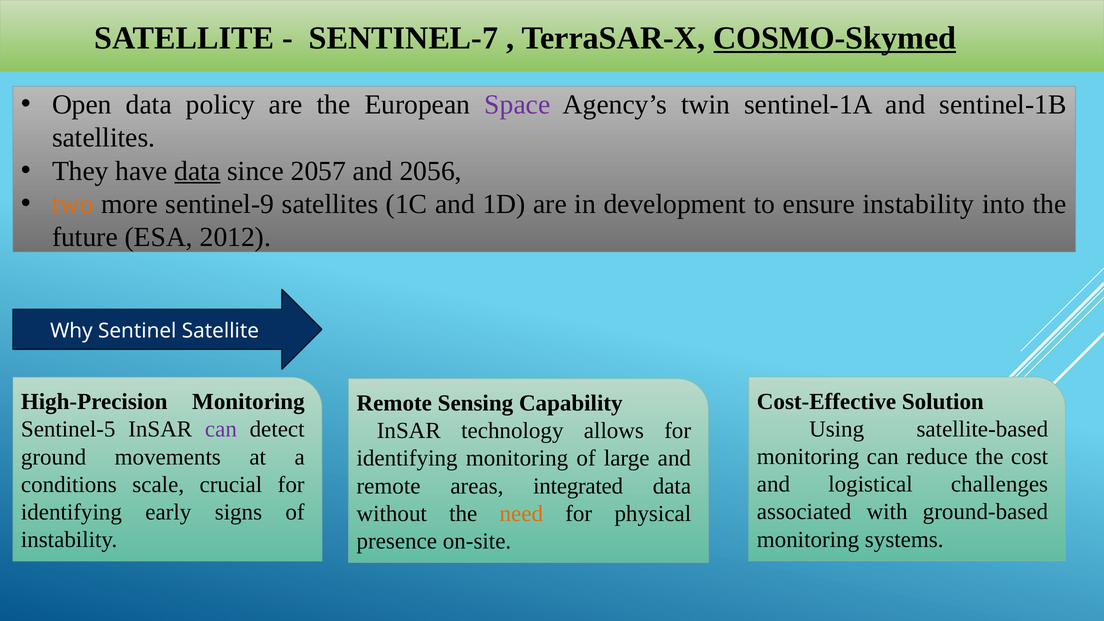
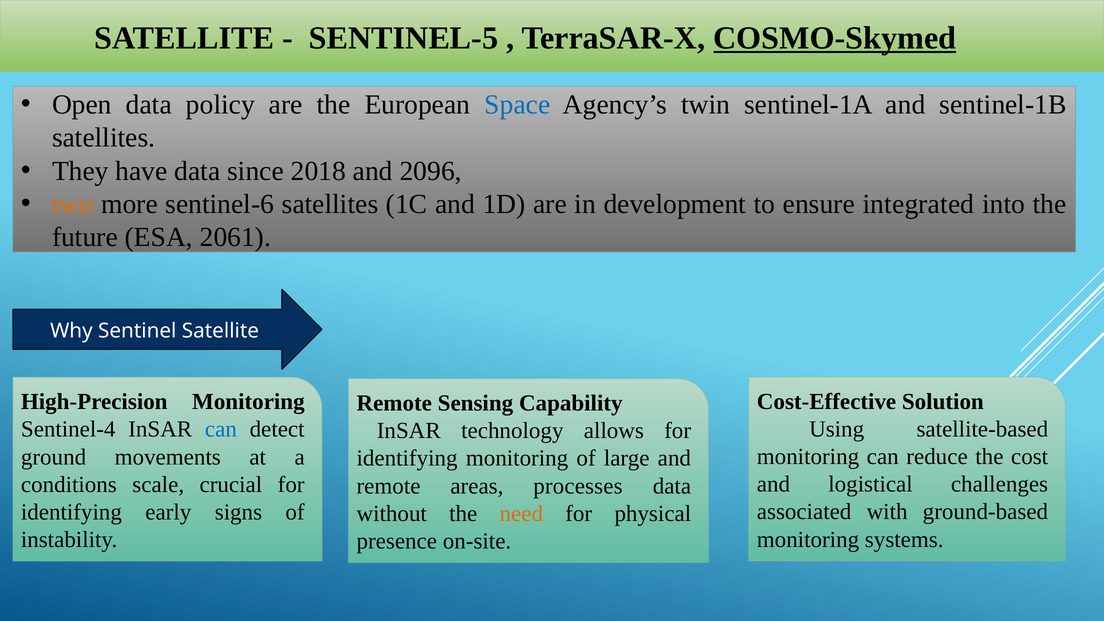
SENTINEL-7: SENTINEL-7 -> SENTINEL-5
Space colour: purple -> blue
data at (197, 171) underline: present -> none
2057: 2057 -> 2018
2056: 2056 -> 2096
sentinel-9: sentinel-9 -> sentinel-6
ensure instability: instability -> integrated
2012: 2012 -> 2061
Sentinel-5: Sentinel-5 -> Sentinel-4
can at (221, 429) colour: purple -> blue
integrated: integrated -> processes
